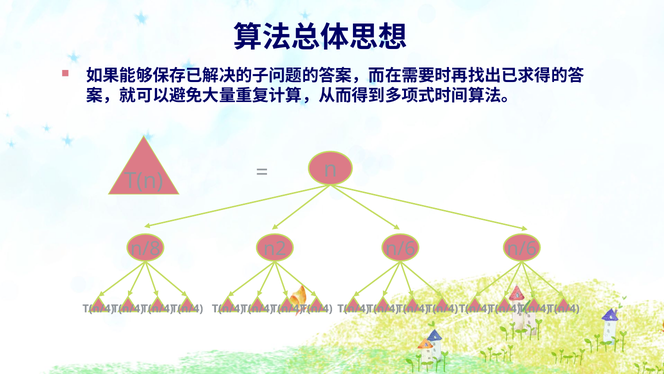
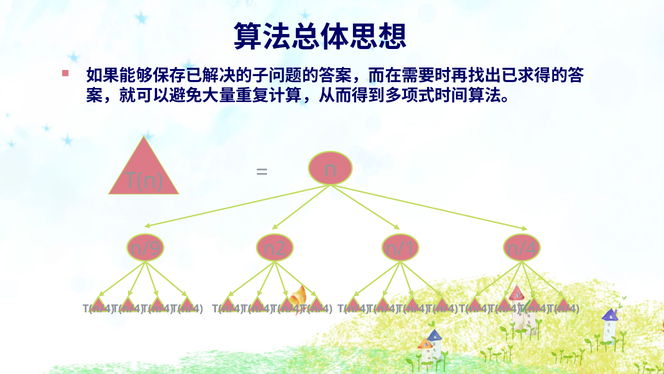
n/8: n/8 -> n/9
n/6 at (400, 249): n/6 -> n/1
n/6 at (522, 249): n/6 -> n/4
